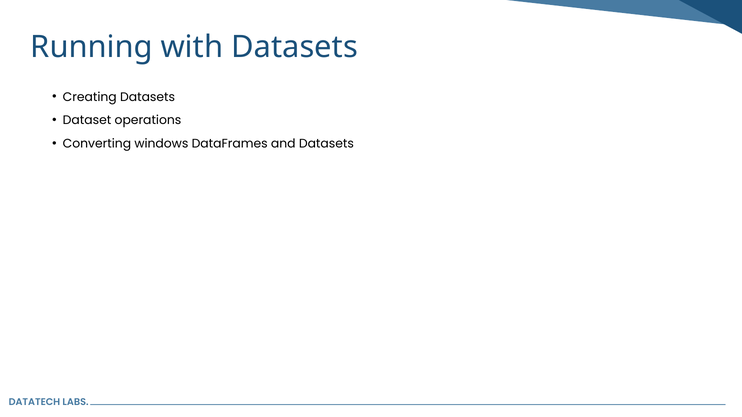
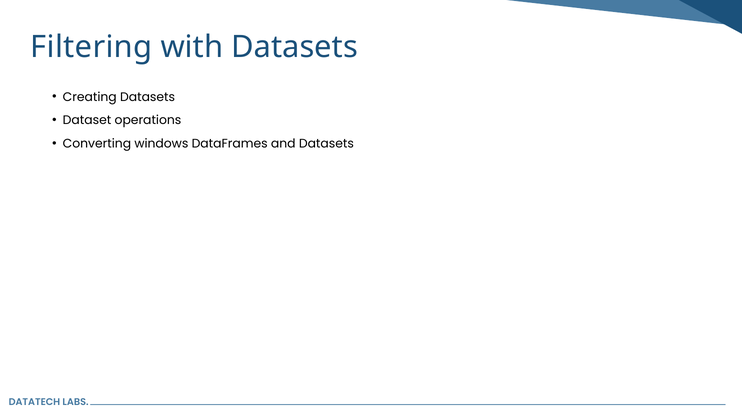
Running: Running -> Filtering
